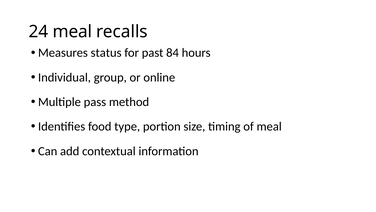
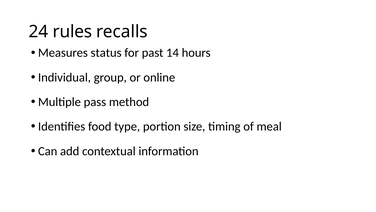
24 meal: meal -> rules
84: 84 -> 14
